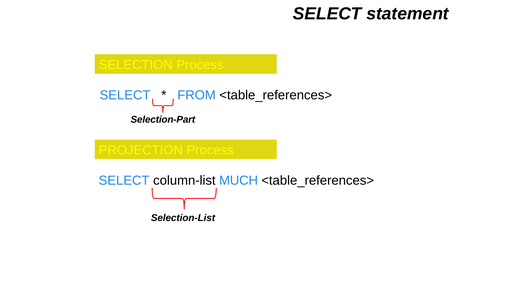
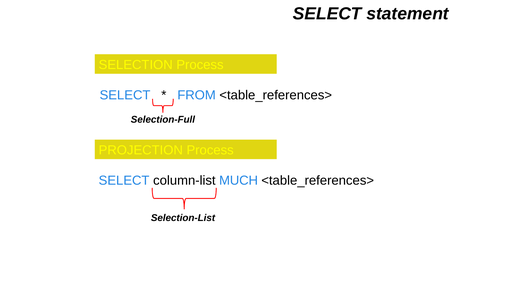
Selection-Part: Selection-Part -> Selection-Full
